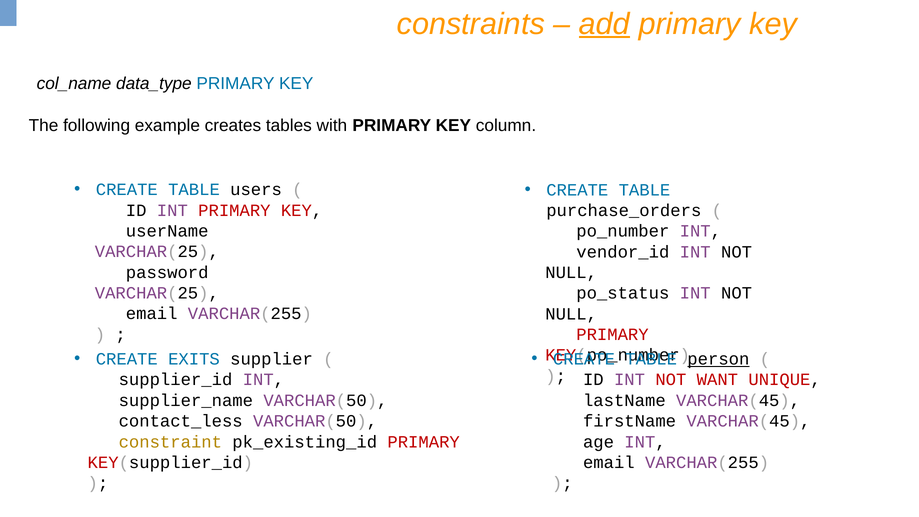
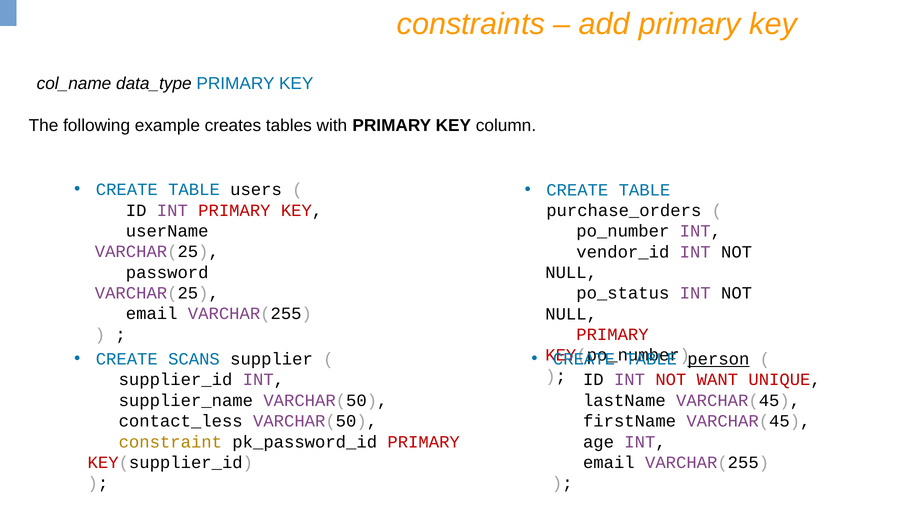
add underline: present -> none
EXITS: EXITS -> SCANS
pk_existing_id: pk_existing_id -> pk_password_id
